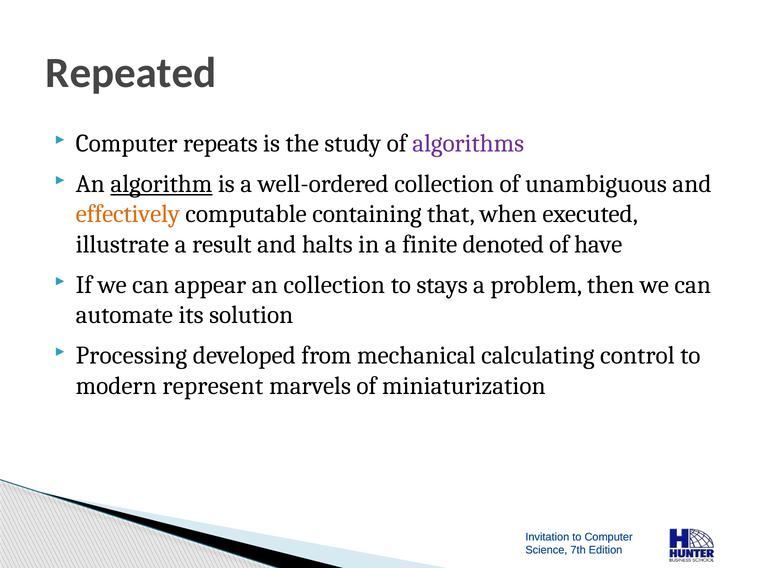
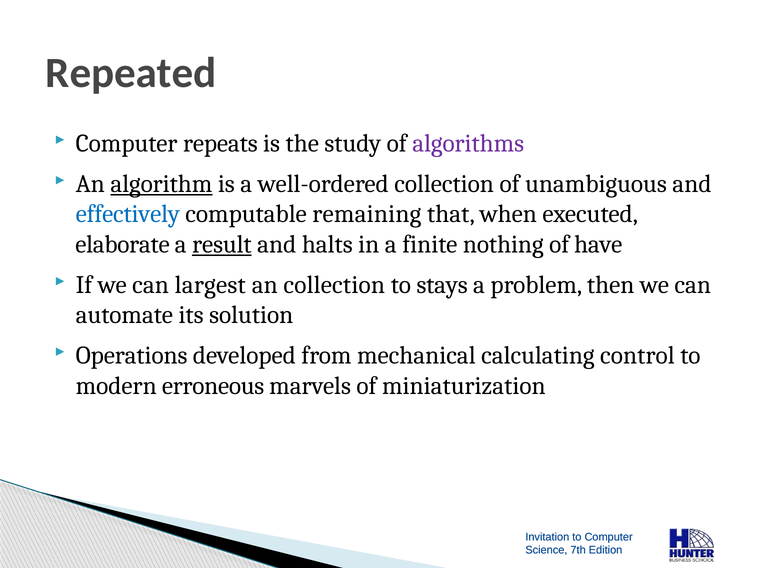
effectively colour: orange -> blue
containing: containing -> remaining
illustrate: illustrate -> elaborate
result underline: none -> present
denoted: denoted -> nothing
appear: appear -> largest
Processing: Processing -> Operations
represent: represent -> erroneous
